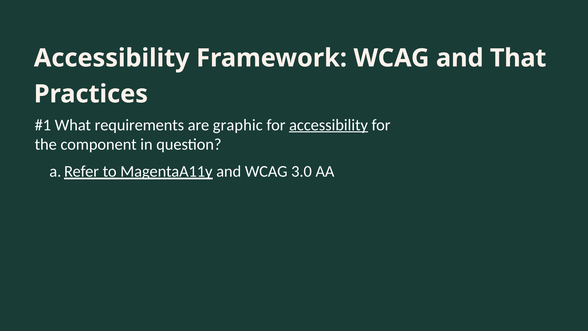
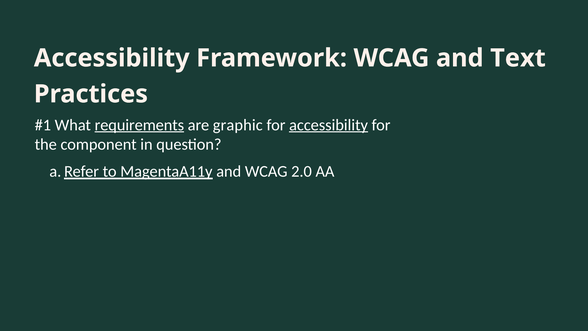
That: That -> Text
requirements underline: none -> present
3.0: 3.0 -> 2.0
